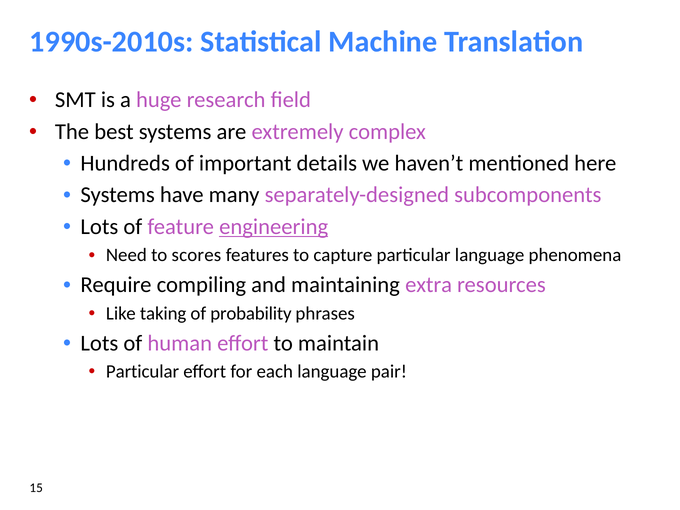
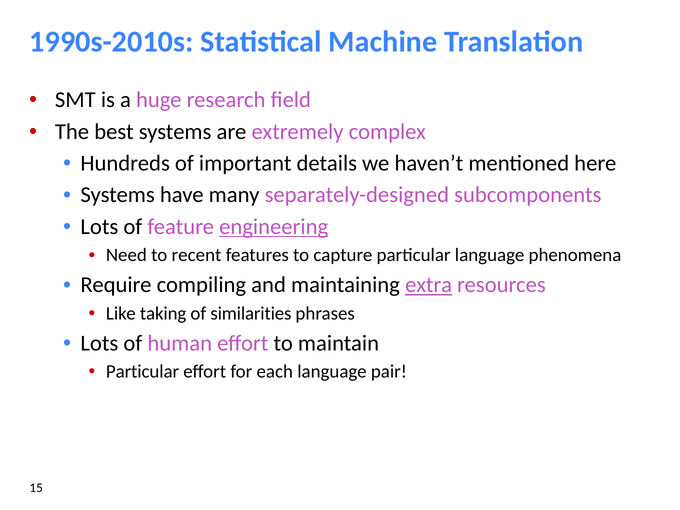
scores: scores -> recent
extra underline: none -> present
probability: probability -> similarities
